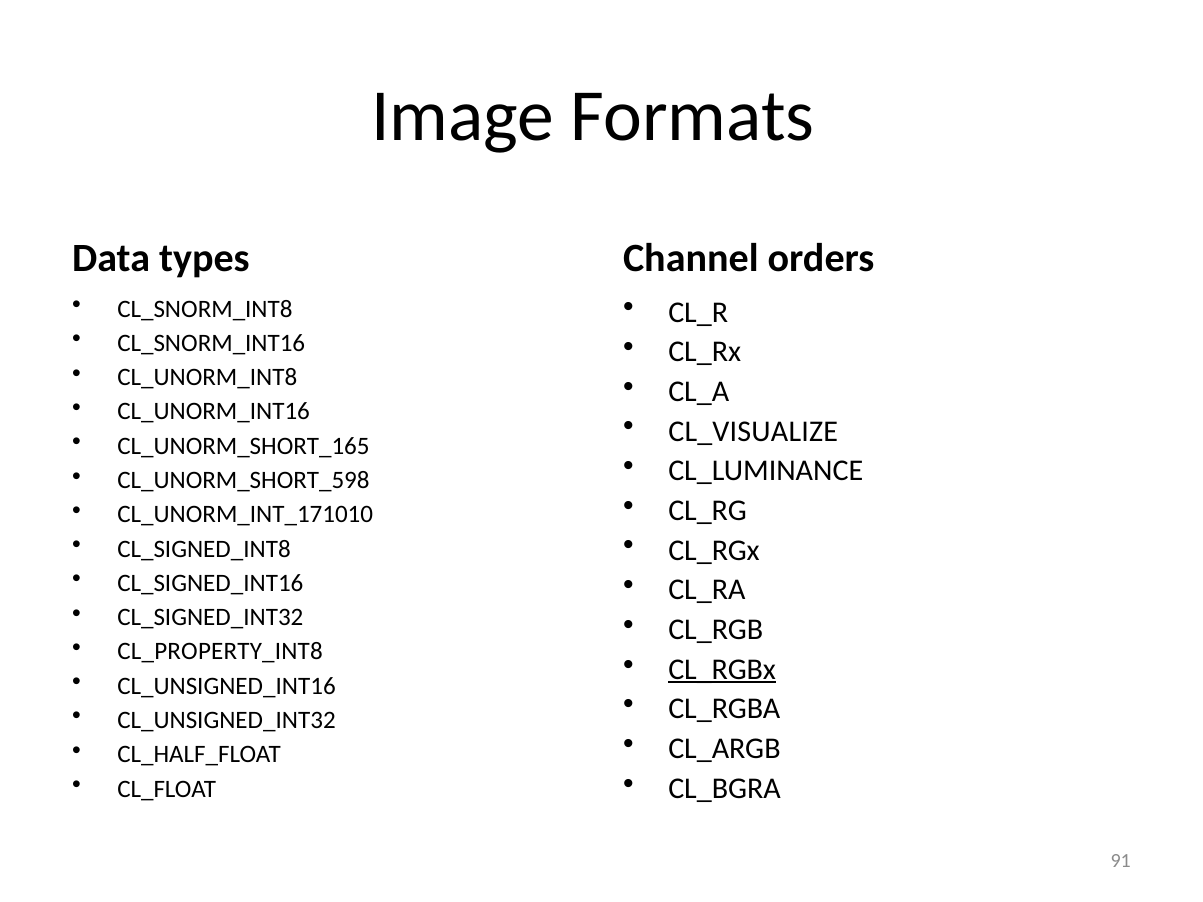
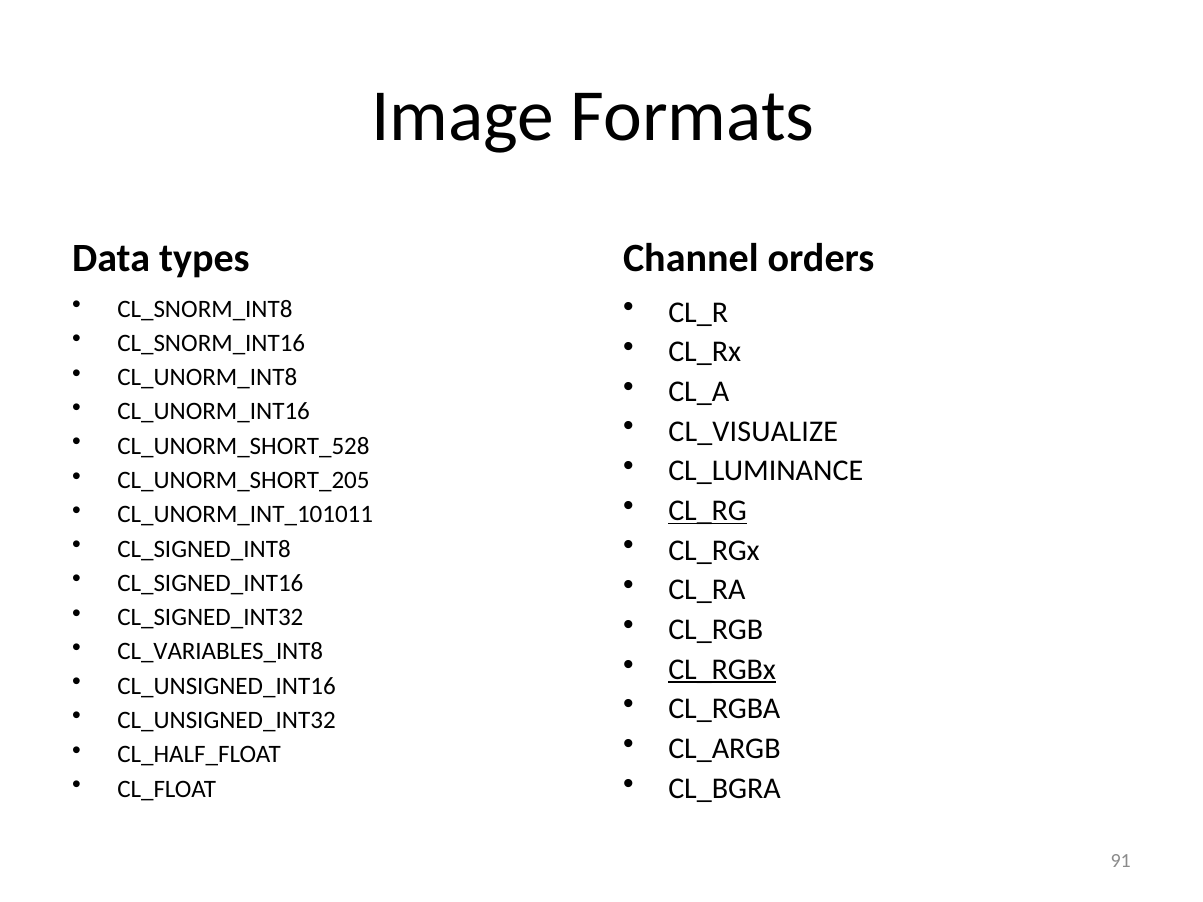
CL_UNORM_SHORT_165: CL_UNORM_SHORT_165 -> CL_UNORM_SHORT_528
CL_UNORM_SHORT_598: CL_UNORM_SHORT_598 -> CL_UNORM_SHORT_205
CL_RG underline: none -> present
CL_UNORM_INT_171010: CL_UNORM_INT_171010 -> CL_UNORM_INT_101011
CL_PROPERTY_INT8: CL_PROPERTY_INT8 -> CL_VARIABLES_INT8
